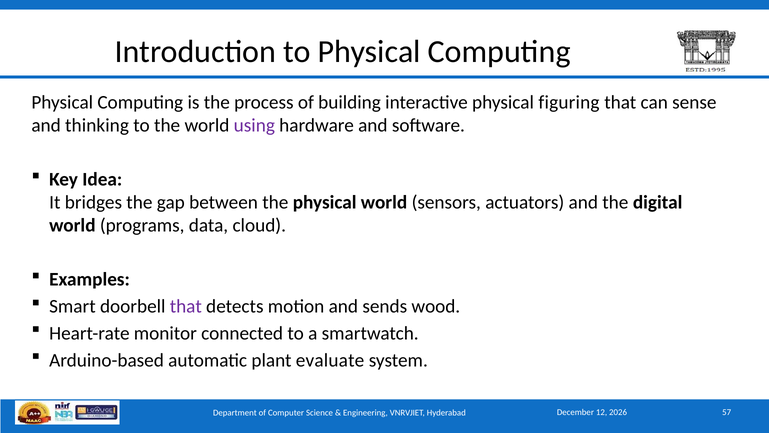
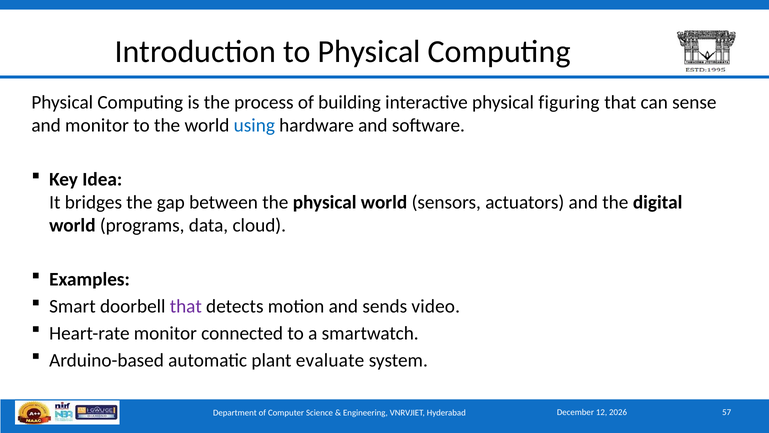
and thinking: thinking -> monitor
using colour: purple -> blue
wood: wood -> video
